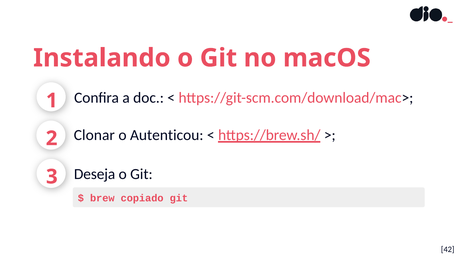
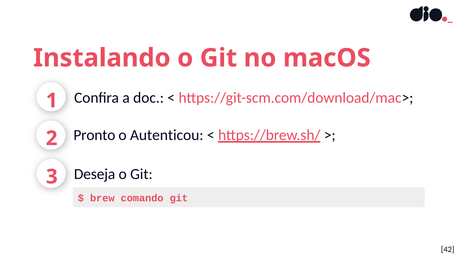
Clonar: Clonar -> Pronto
copiado: copiado -> comando
